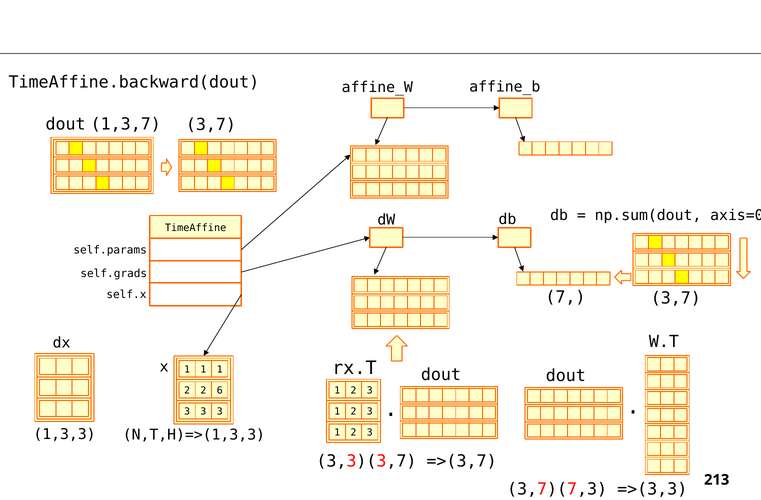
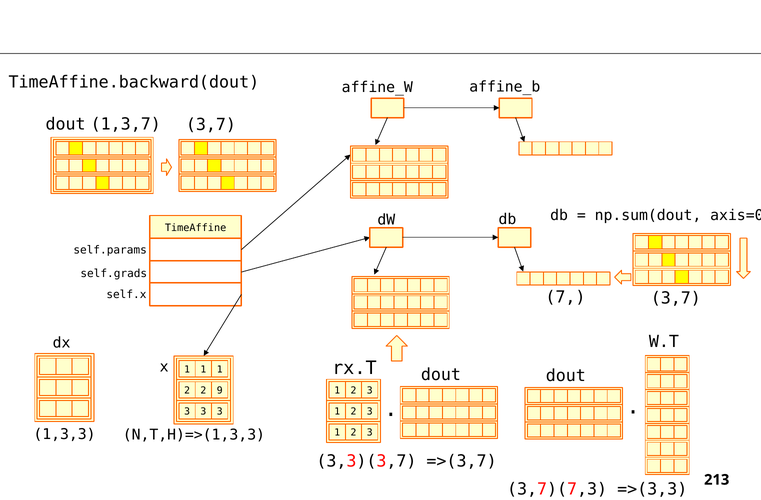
6: 6 -> 9
